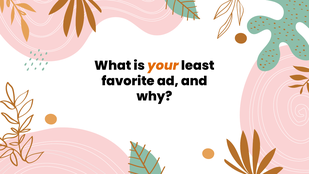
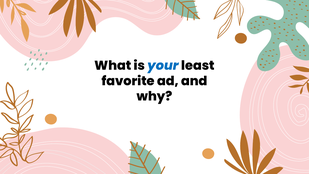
your colour: orange -> blue
